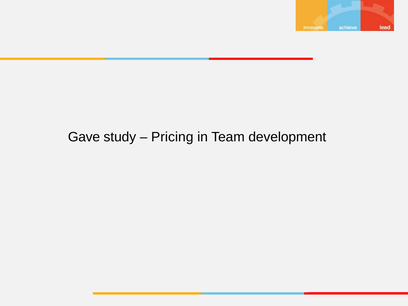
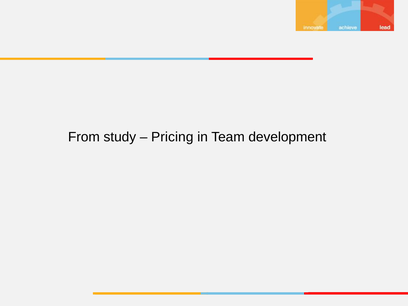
Gave: Gave -> From
